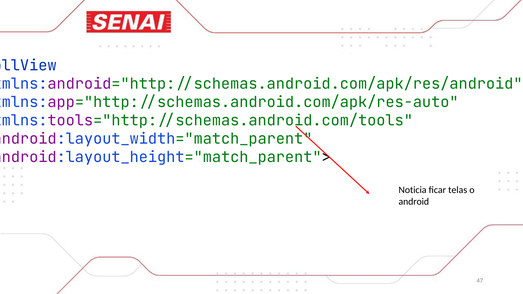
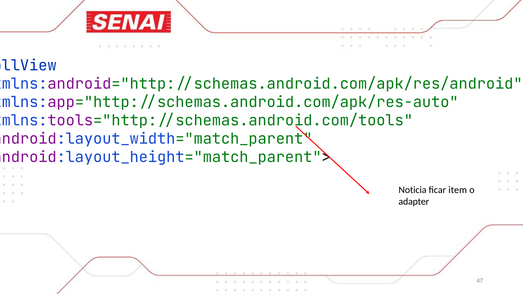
telas: telas -> item
android: android -> adapter
